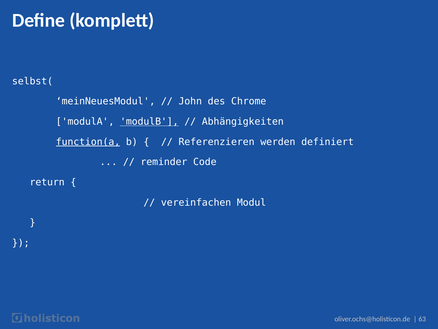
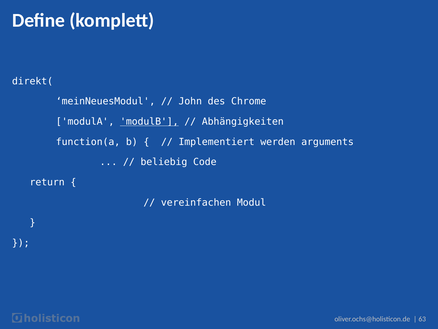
selbst(: selbst( -> direkt(
function(a underline: present -> none
Referenzieren: Referenzieren -> Implementiert
definiert: definiert -> arguments
reminder: reminder -> beliebig
